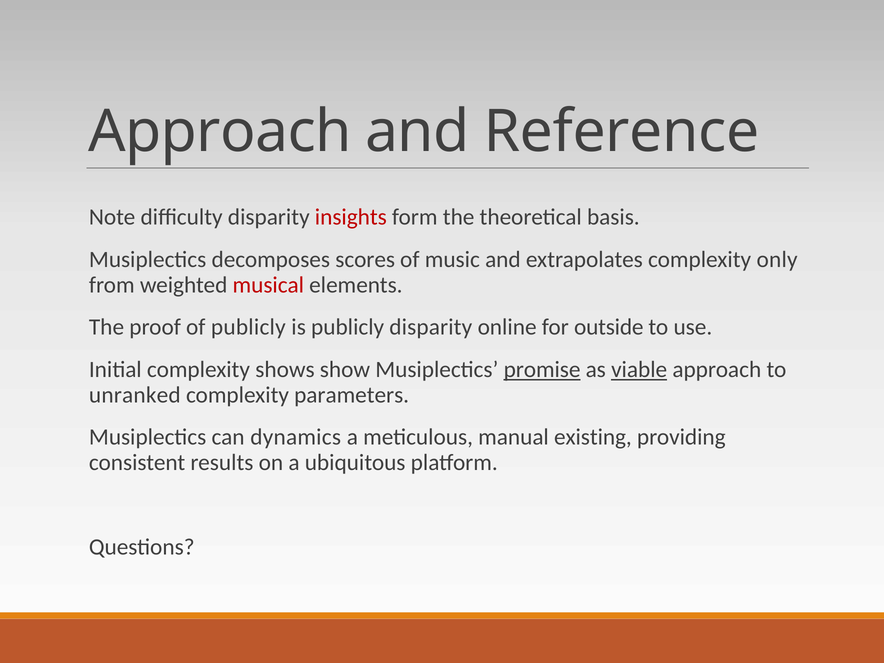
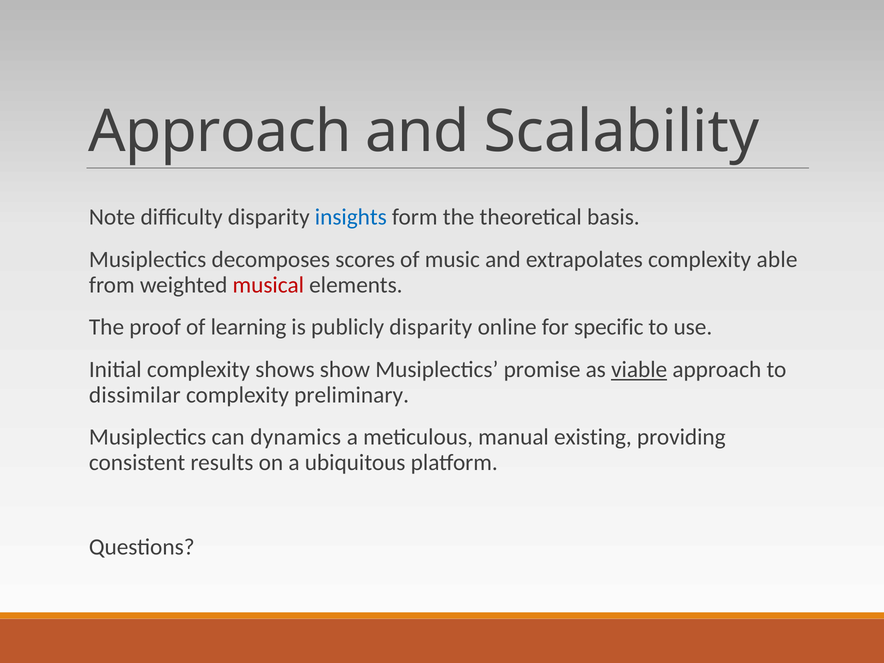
Reference: Reference -> Scalability
insights colour: red -> blue
only: only -> able
of publicly: publicly -> learning
outside: outside -> specific
promise underline: present -> none
unranked: unranked -> dissimilar
parameters: parameters -> preliminary
